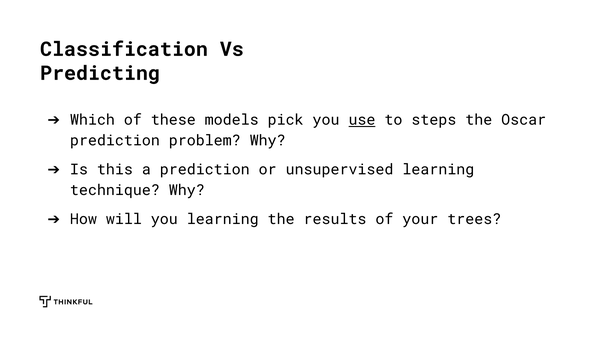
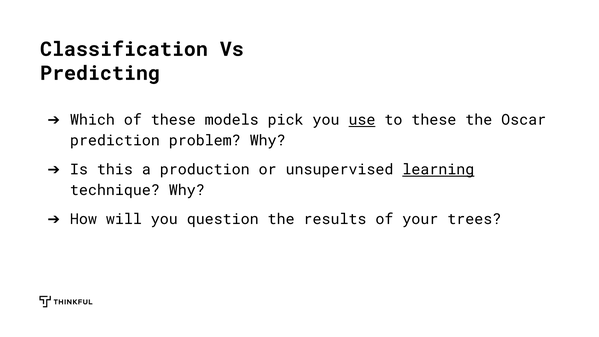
to steps: steps -> these
a prediction: prediction -> production
learning at (438, 170) underline: none -> present
you learning: learning -> question
